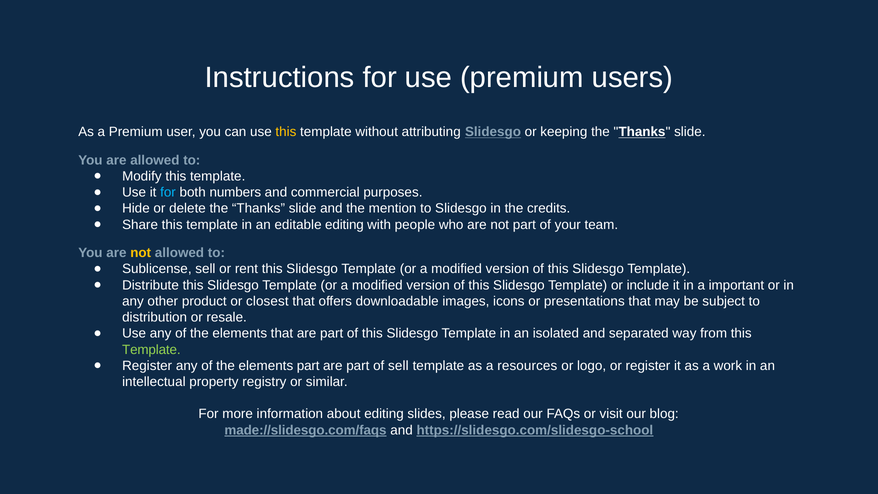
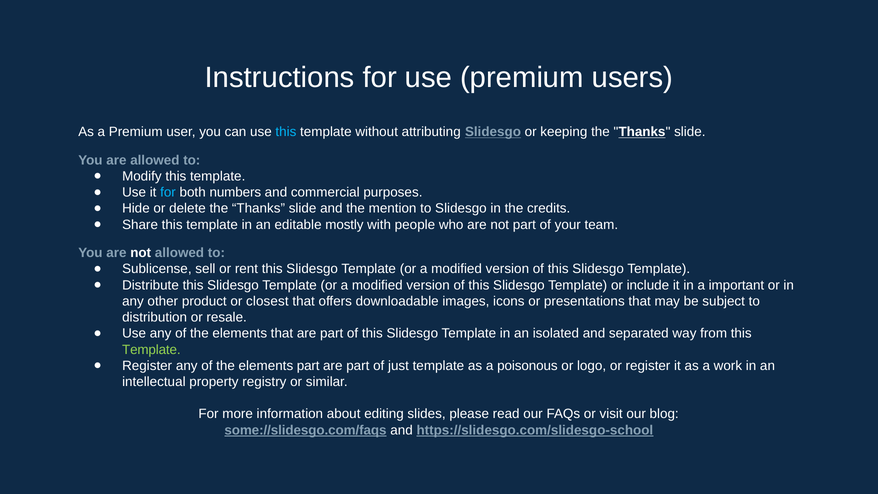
this at (286, 132) colour: yellow -> light blue
editable editing: editing -> mostly
not at (141, 253) colour: yellow -> white
of sell: sell -> just
resources: resources -> poisonous
made://slidesgo.com/faqs: made://slidesgo.com/faqs -> some://slidesgo.com/faqs
